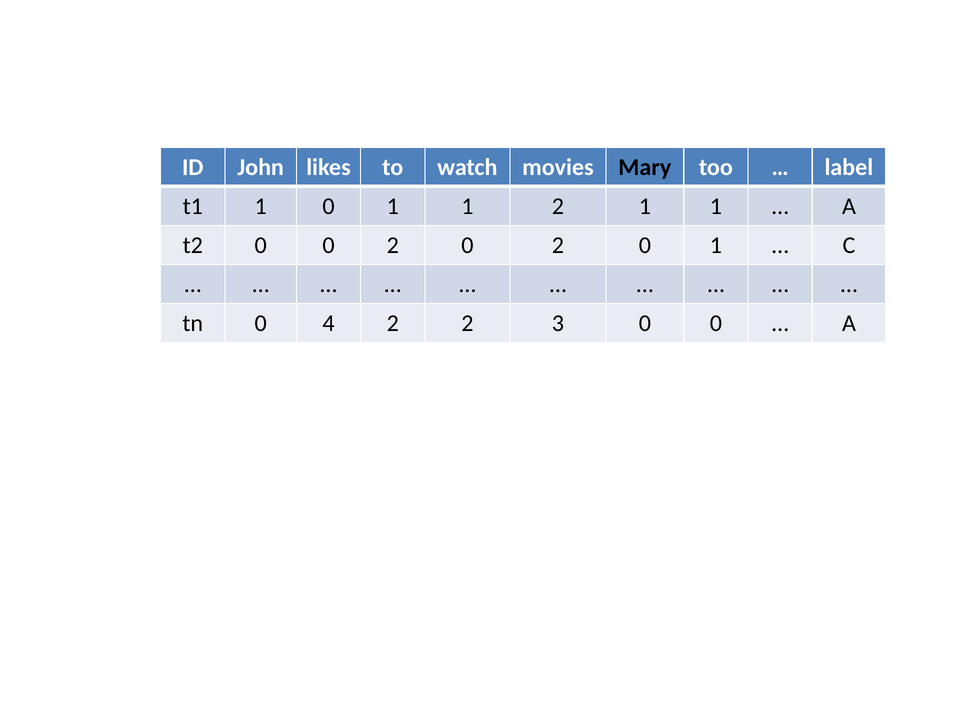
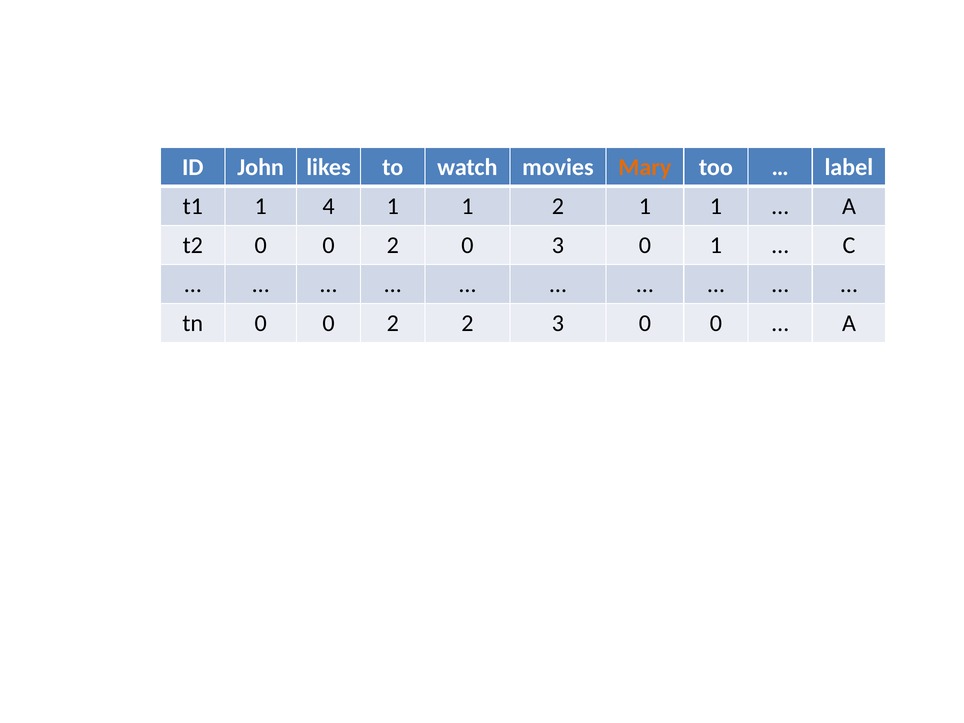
Mary colour: black -> orange
1 0: 0 -> 4
2 0 2: 2 -> 3
tn 0 4: 4 -> 0
